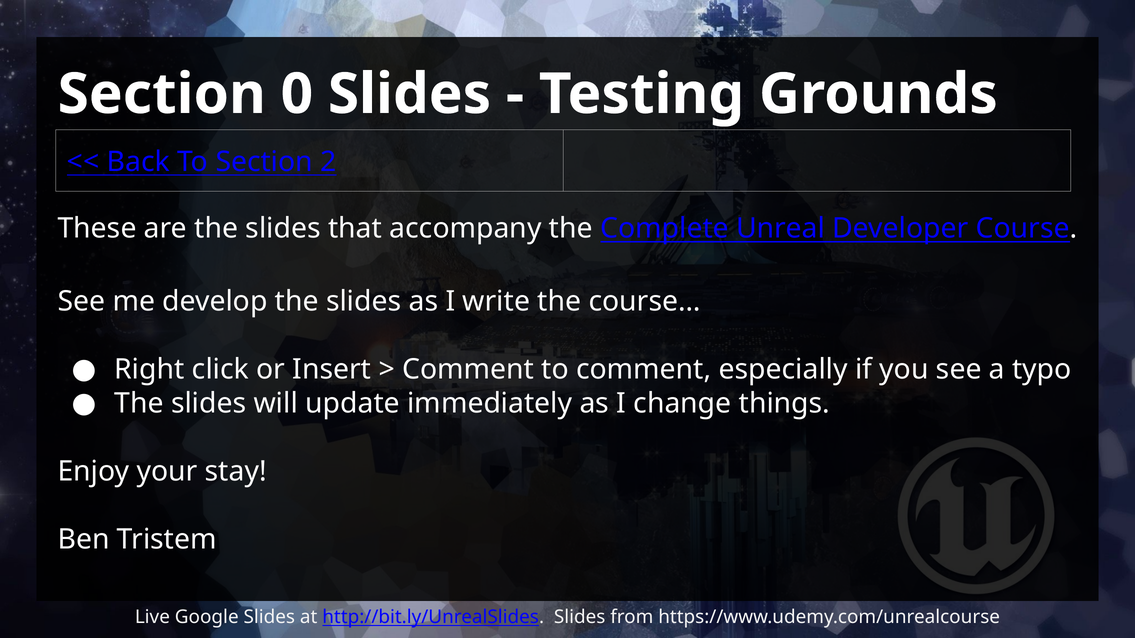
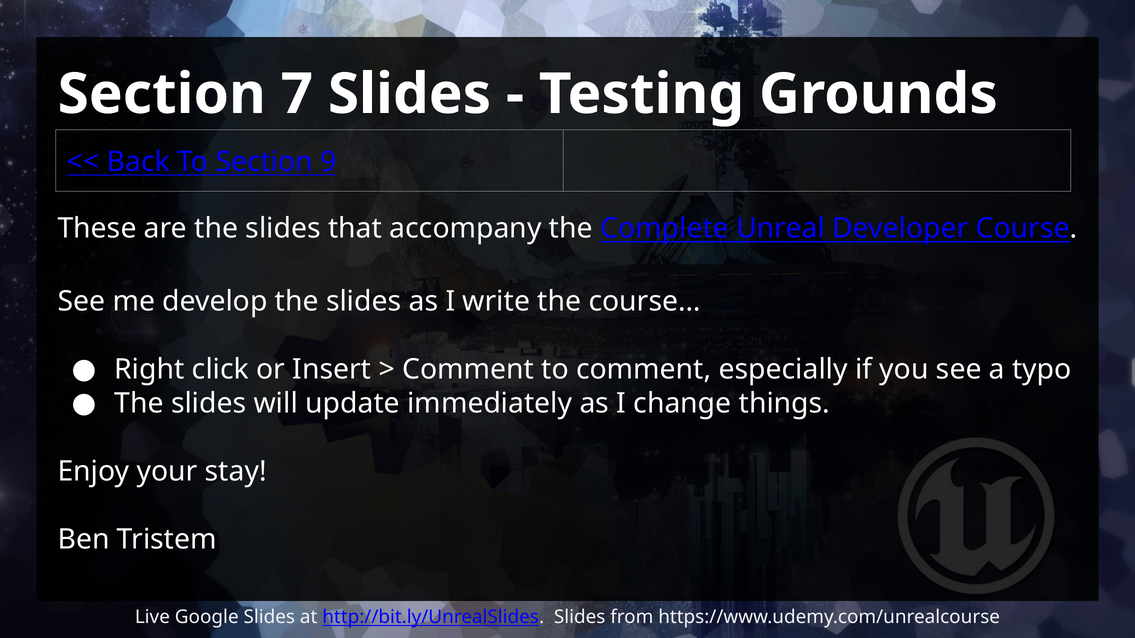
0: 0 -> 7
2: 2 -> 9
